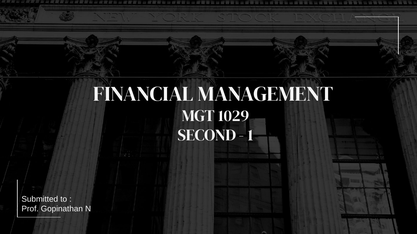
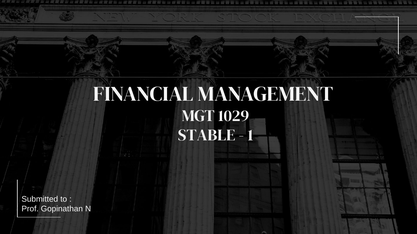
SECOND: SECOND -> STABLE
